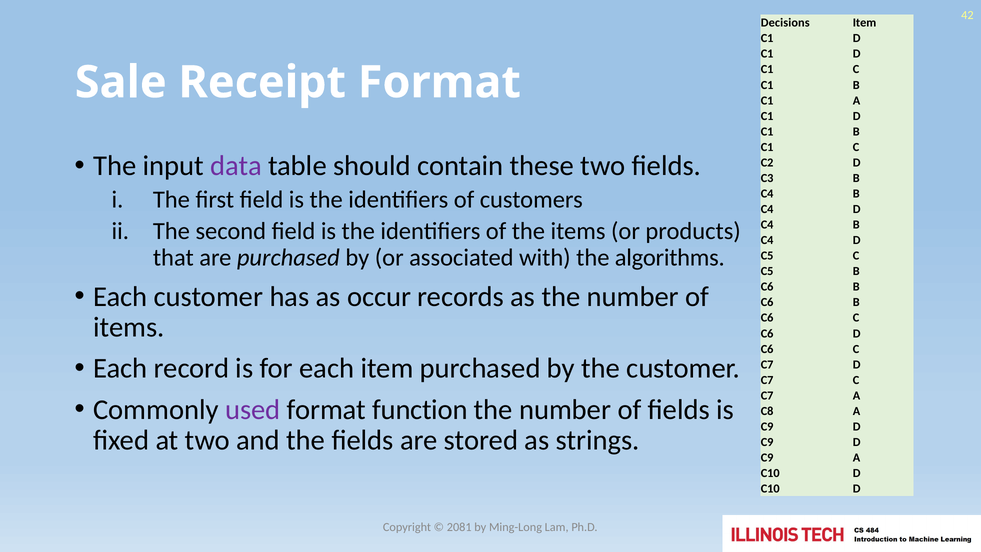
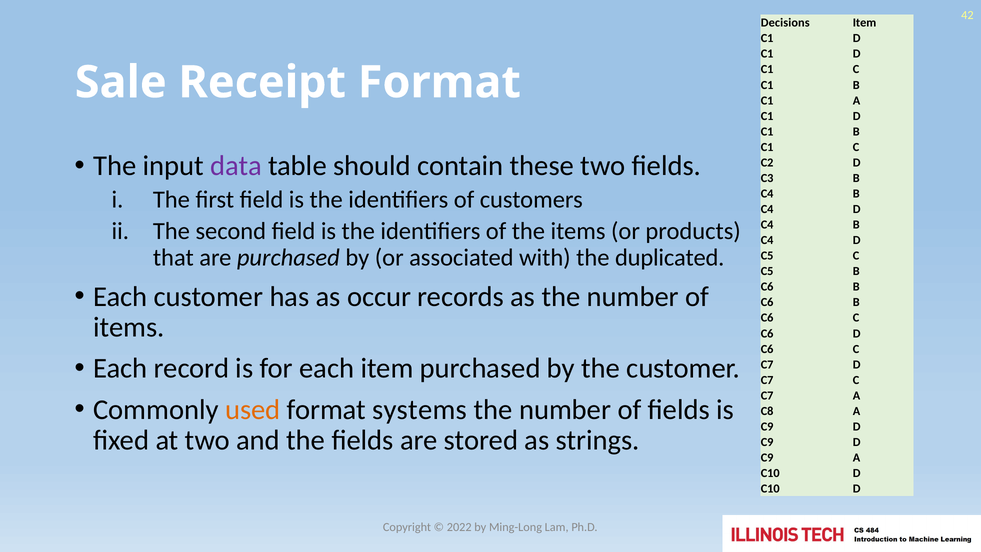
algorithms: algorithms -> duplicated
used colour: purple -> orange
function: function -> systems
2081: 2081 -> 2022
